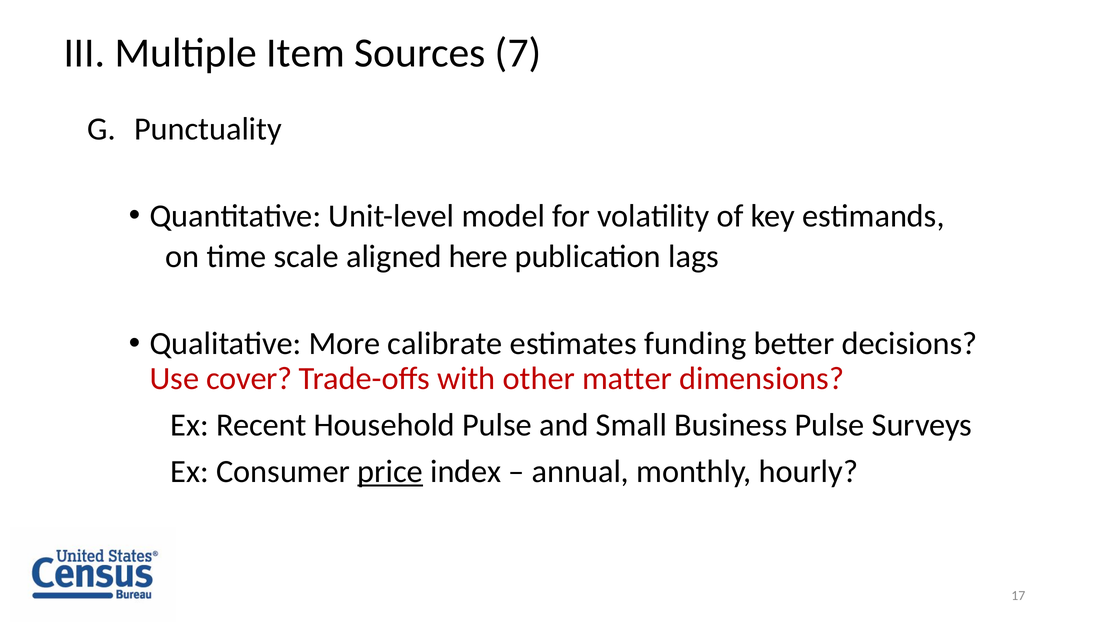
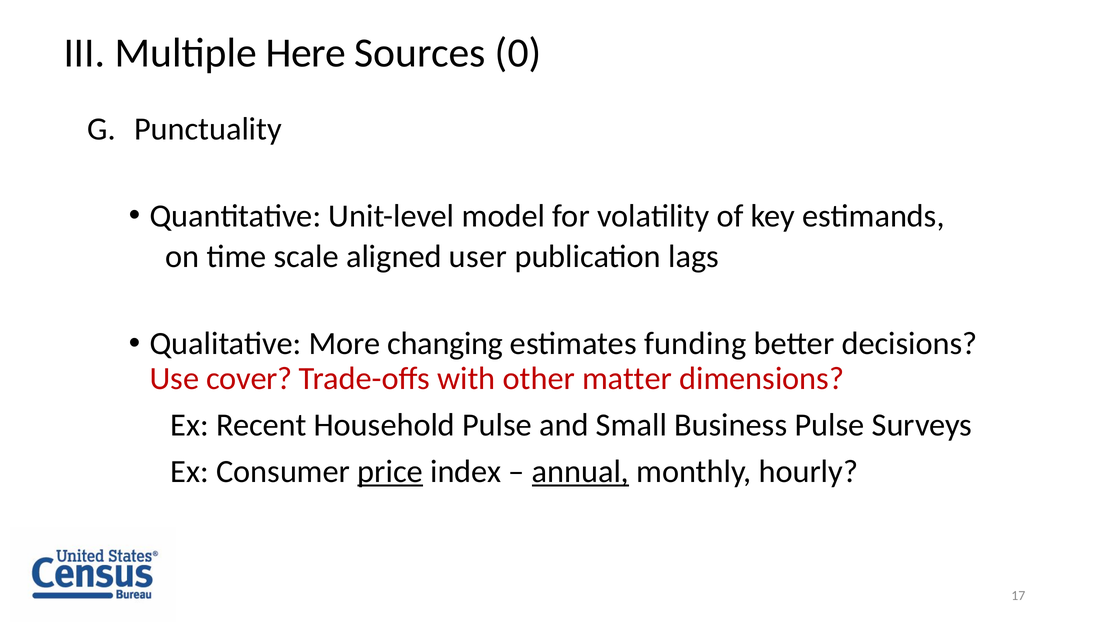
Item: Item -> Here
7: 7 -> 0
here: here -> user
calibrate: calibrate -> changing
annual underline: none -> present
